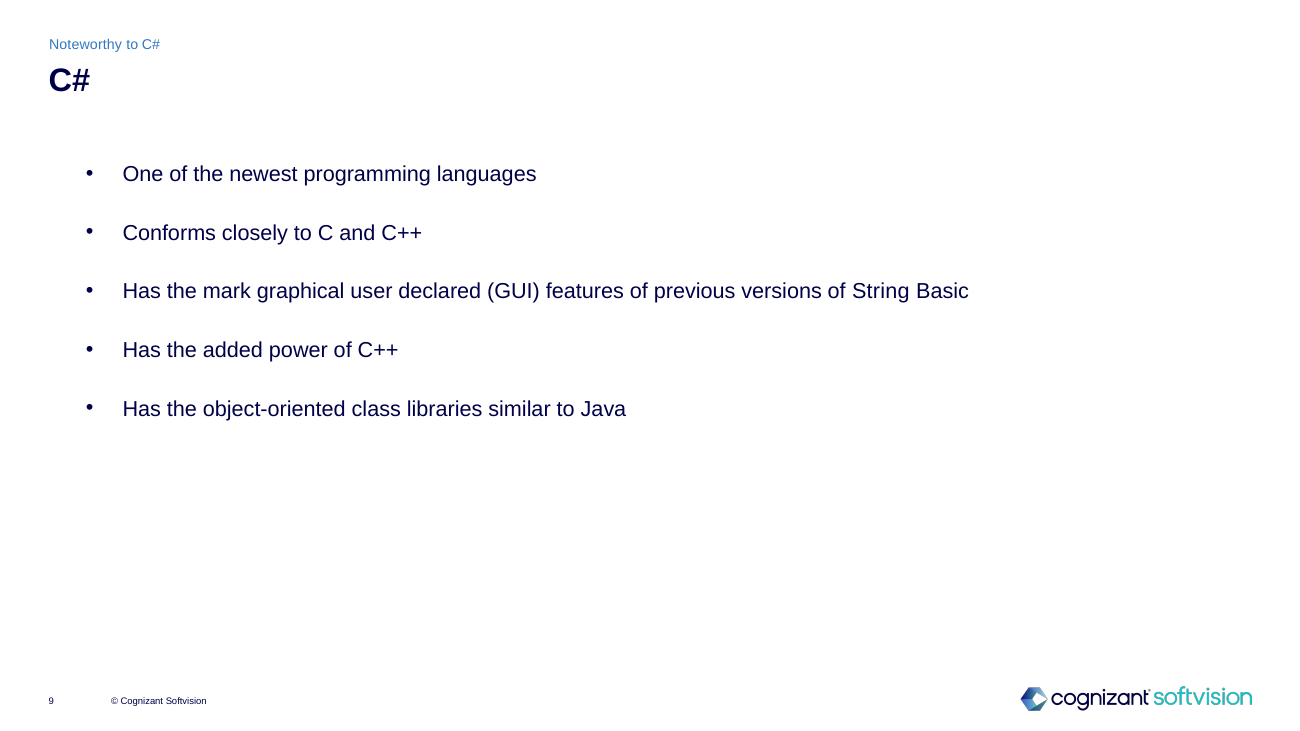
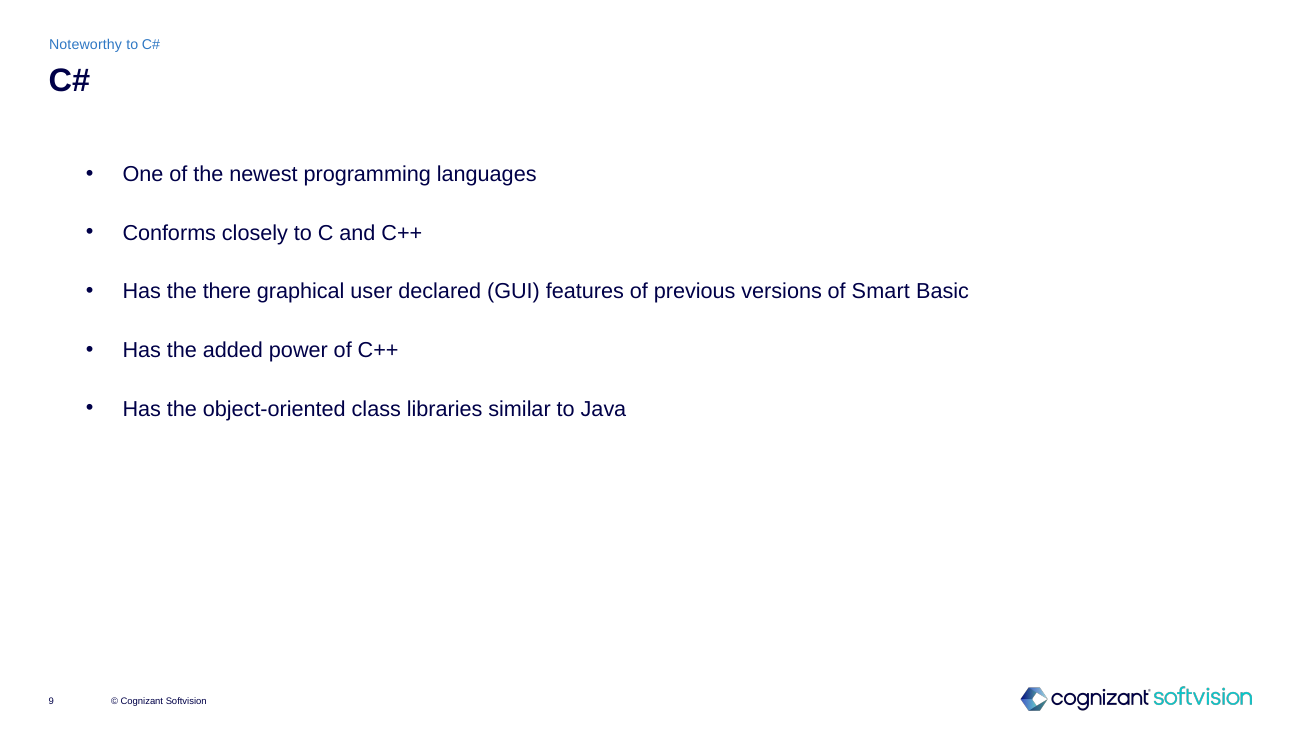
mark: mark -> there
String: String -> Smart
